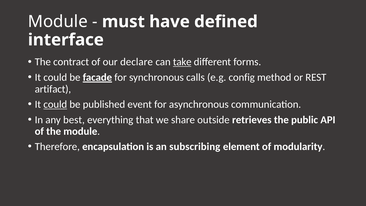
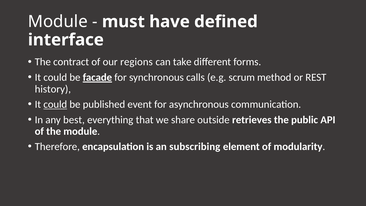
declare: declare -> regions
take underline: present -> none
config: config -> scrum
artifact: artifact -> history
